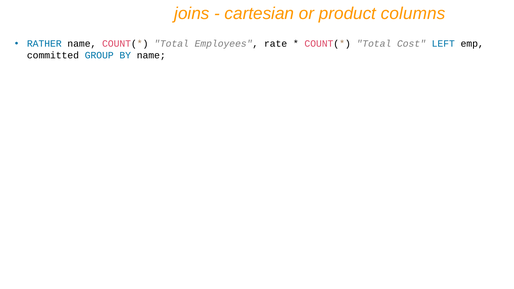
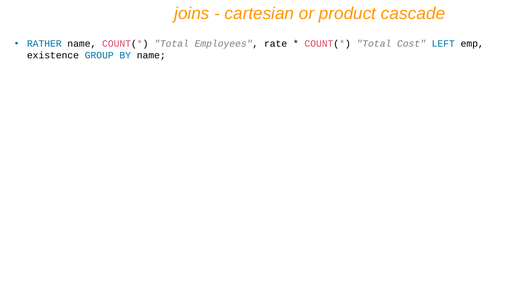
columns: columns -> cascade
committed: committed -> existence
